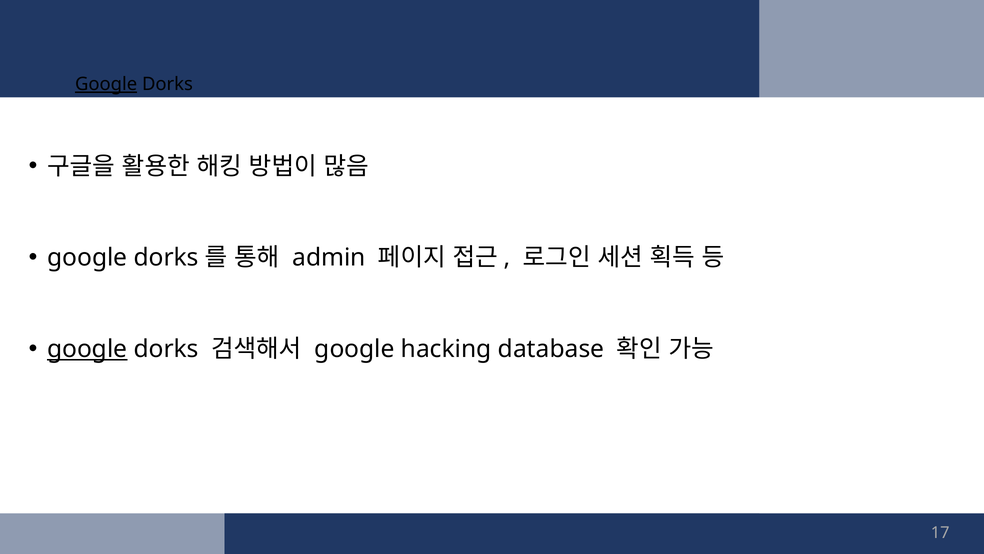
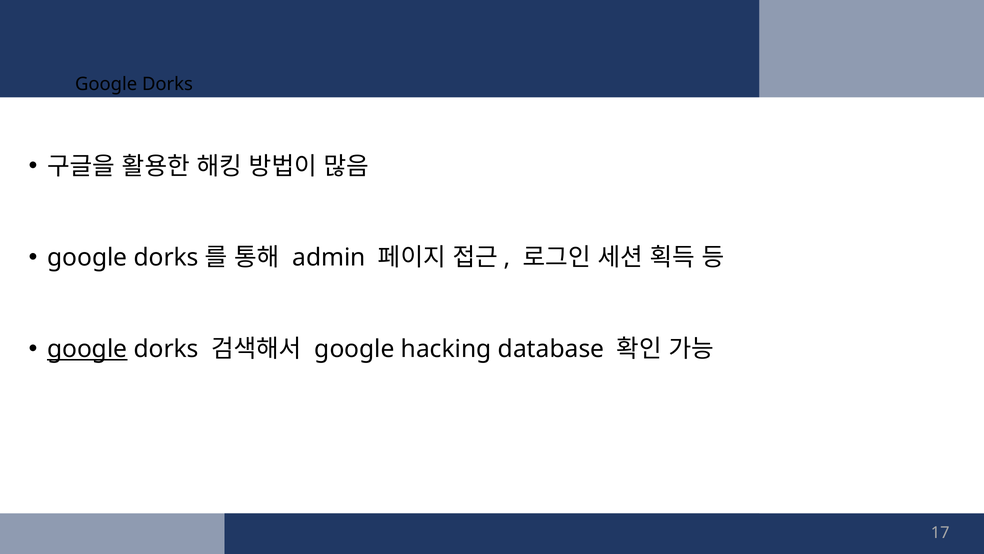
Google at (106, 84) underline: present -> none
